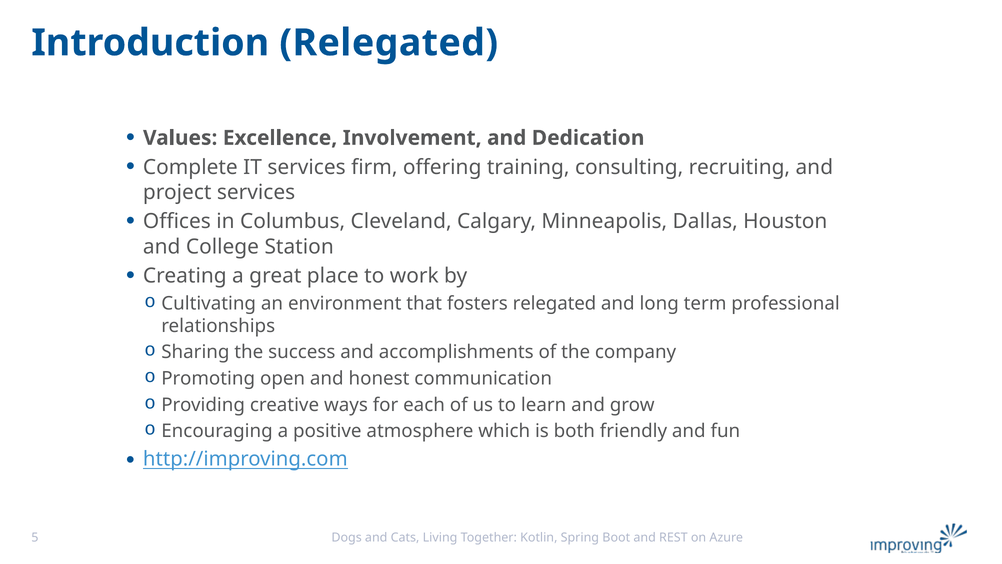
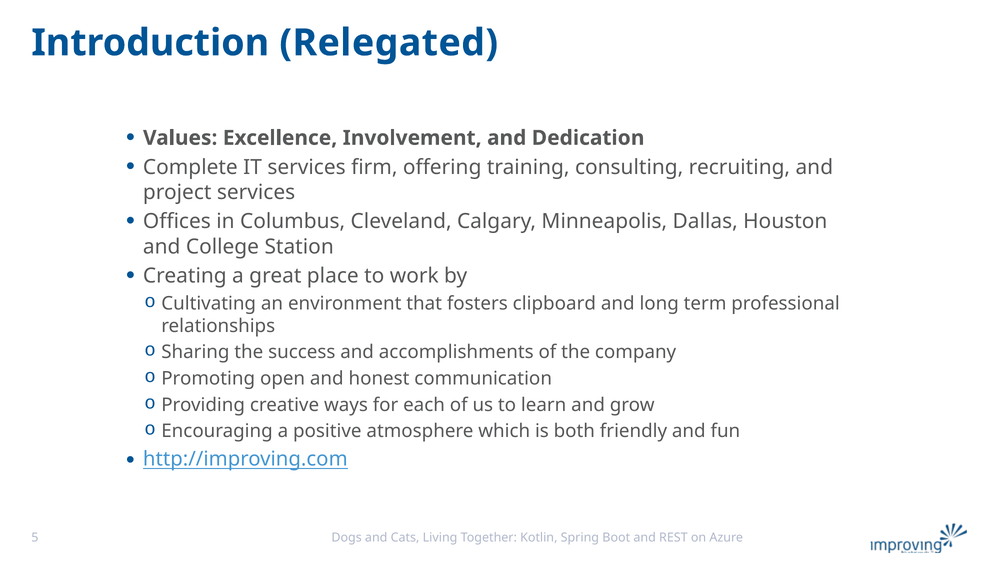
fosters relegated: relegated -> clipboard
